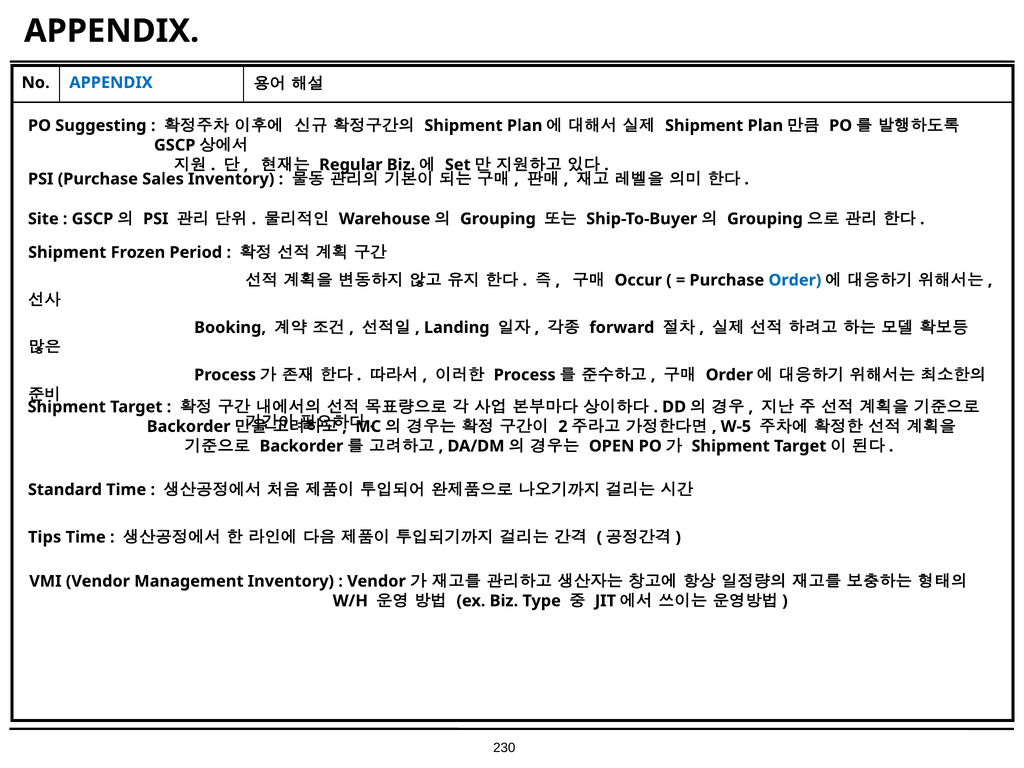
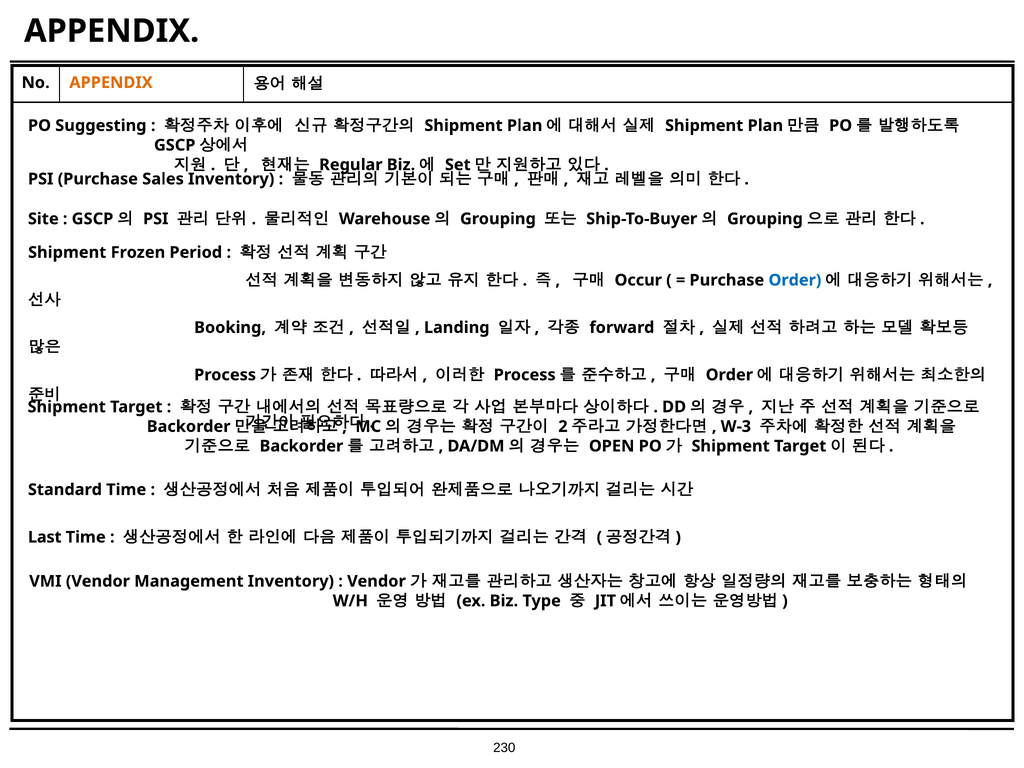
APPENDIX at (111, 83) colour: blue -> orange
W-5: W-5 -> W-3
Tips: Tips -> Last
